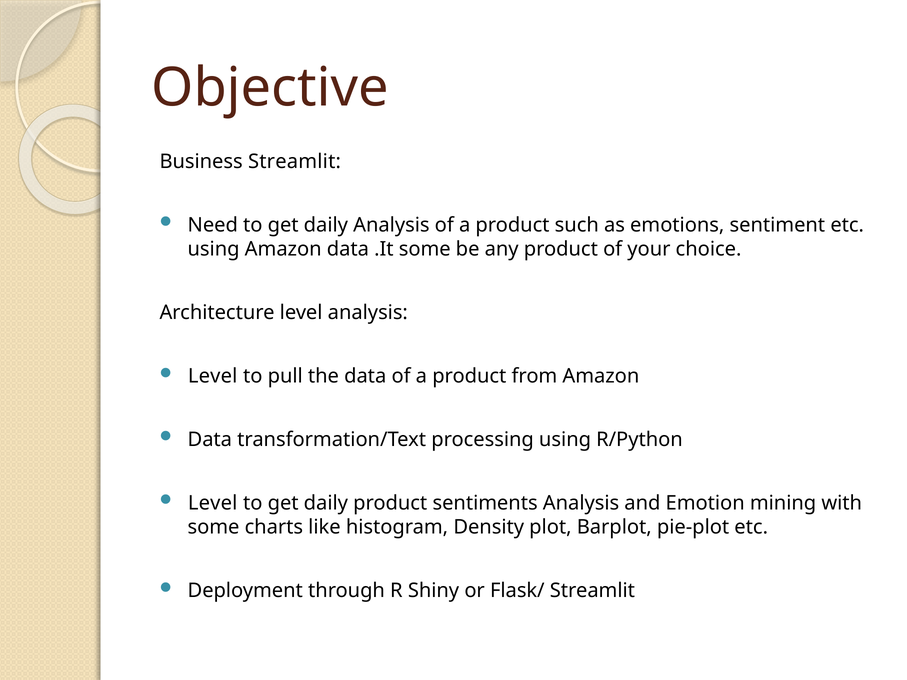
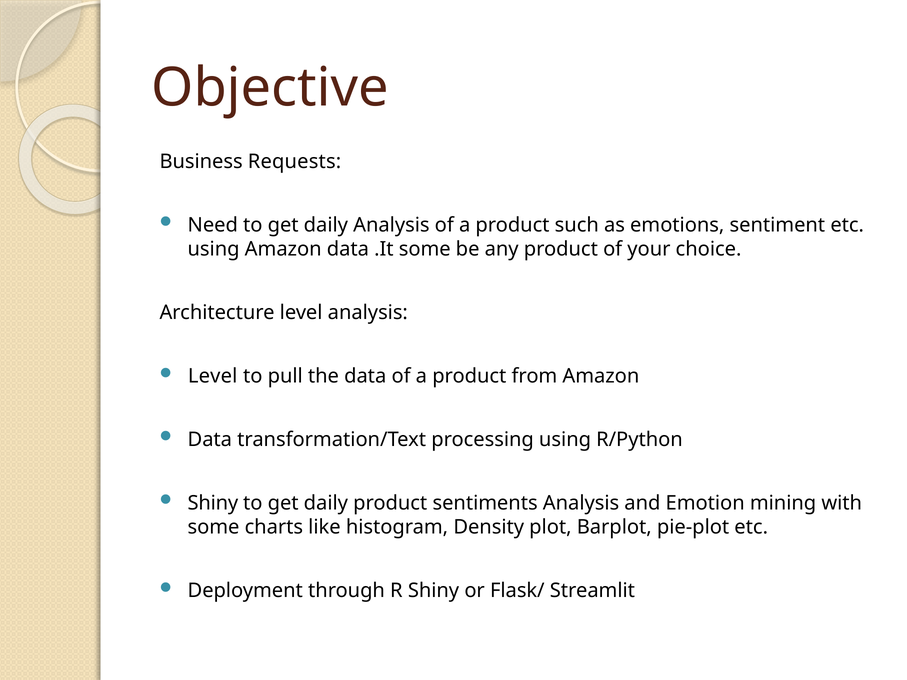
Business Streamlit: Streamlit -> Requests
Level at (213, 503): Level -> Shiny
